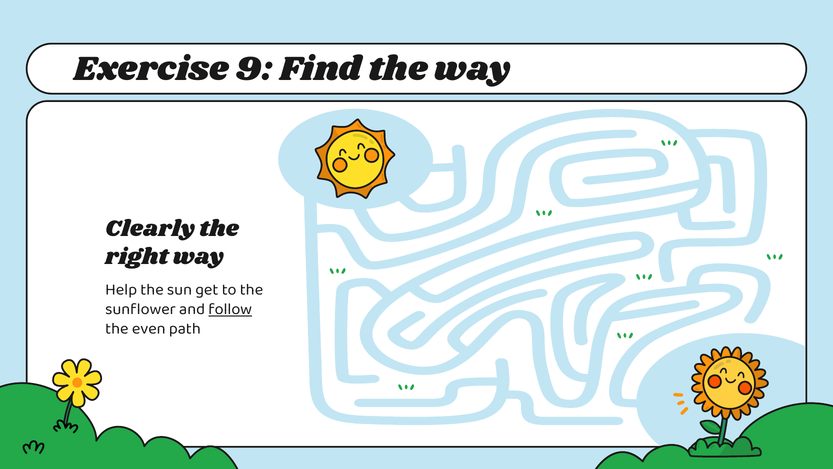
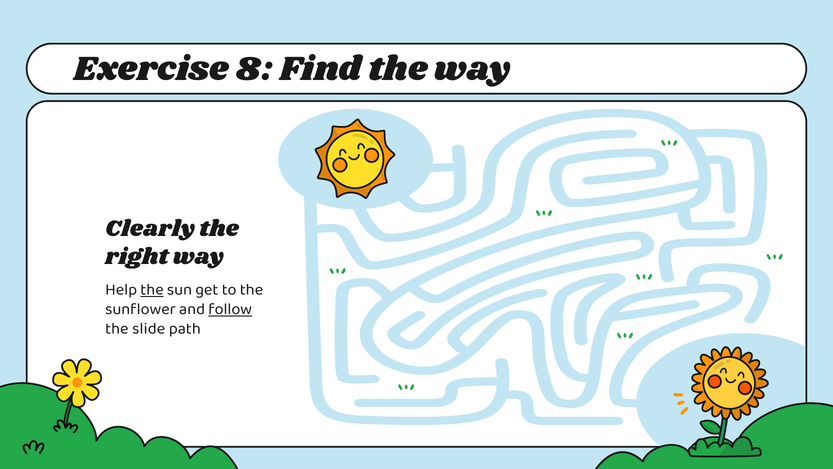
9: 9 -> 8
the at (152, 289) underline: none -> present
even: even -> slide
